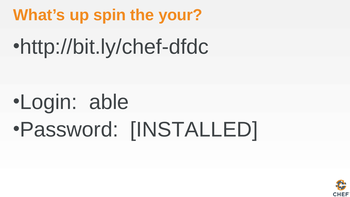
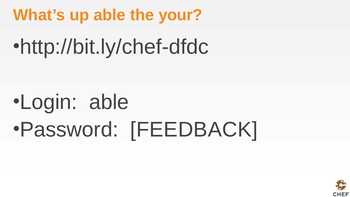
up spin: spin -> able
INSTALLED: INSTALLED -> FEEDBACK
